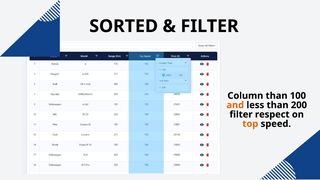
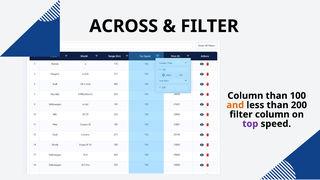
SORTED: SORTED -> ACROSS
respect at (272, 114): respect -> column
top colour: orange -> purple
